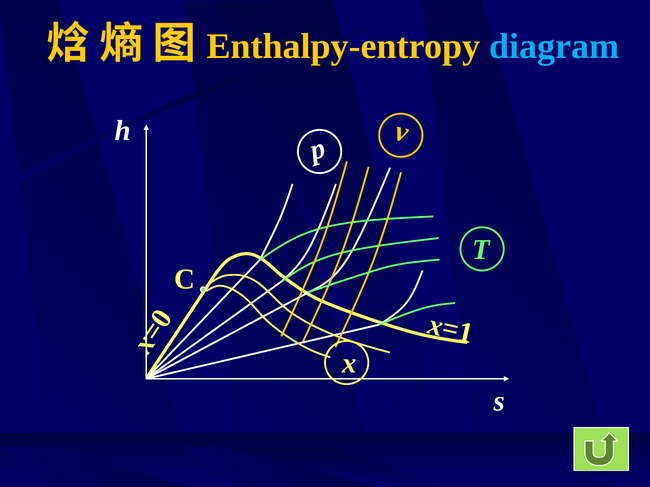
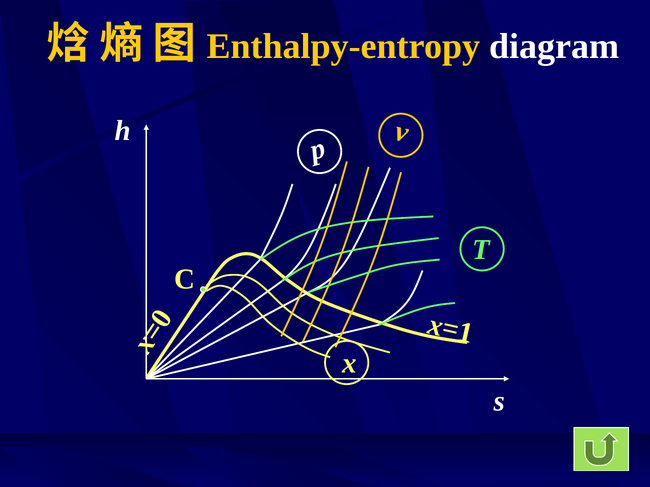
diagram colour: light blue -> white
